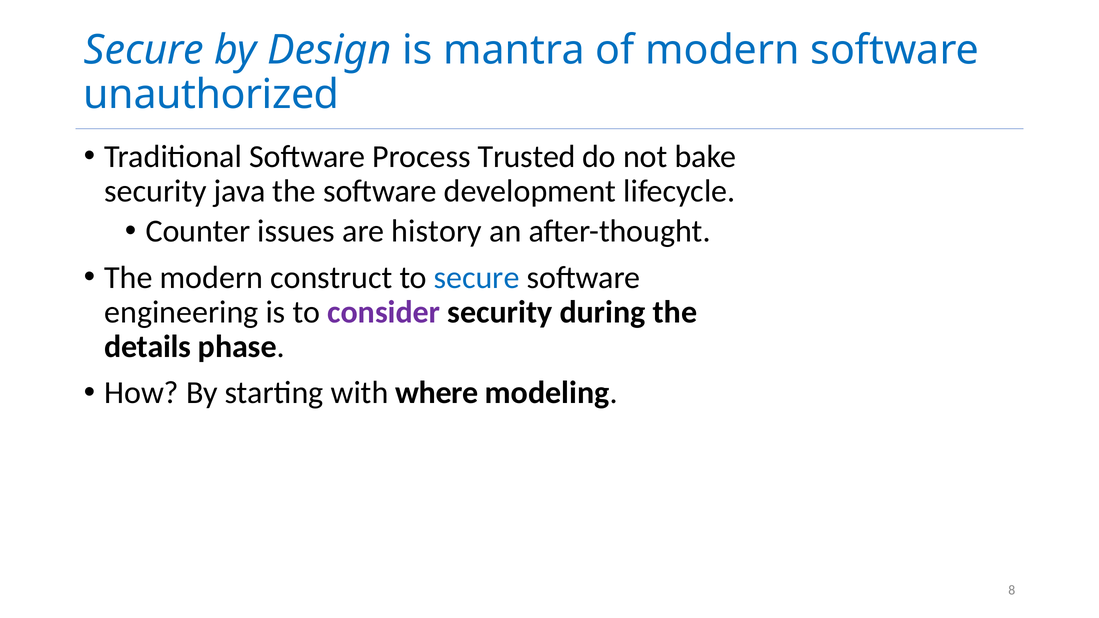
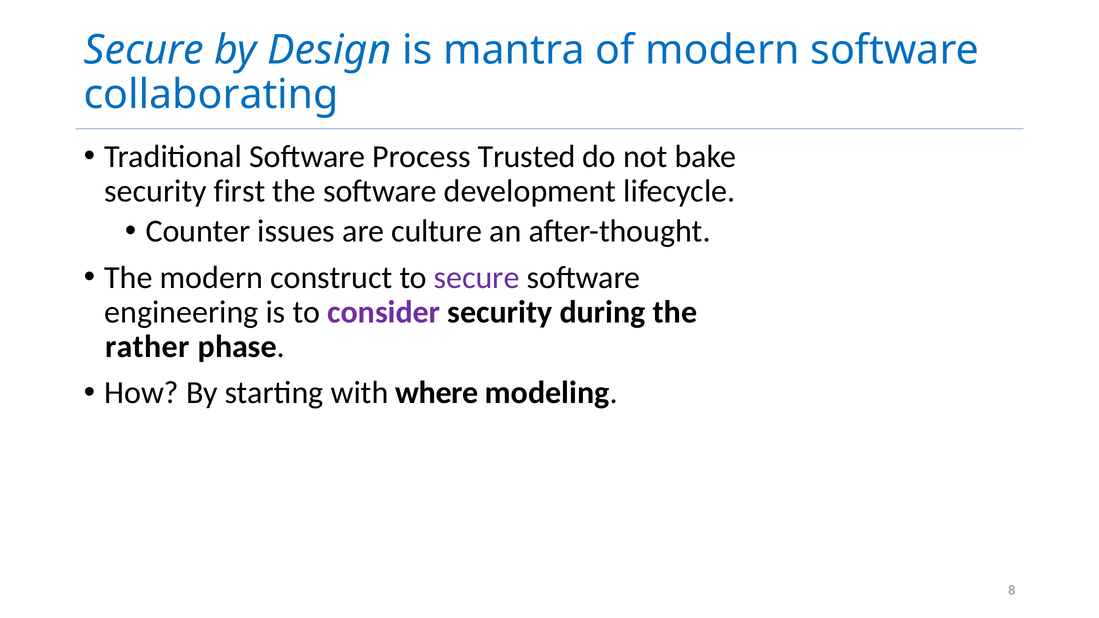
unauthorized: unauthorized -> collaborating
java: java -> first
history: history -> culture
secure at (477, 278) colour: blue -> purple
details: details -> rather
